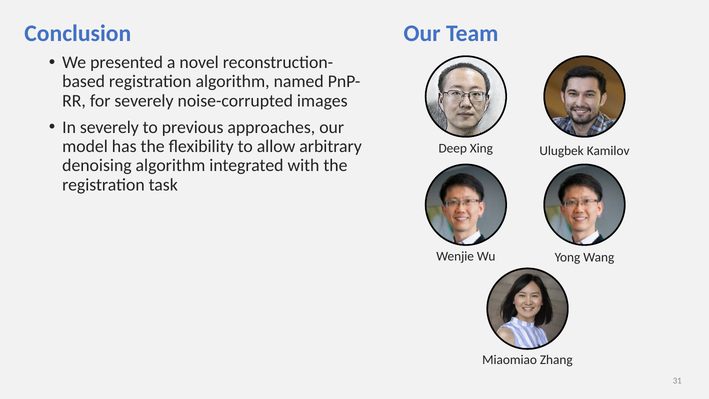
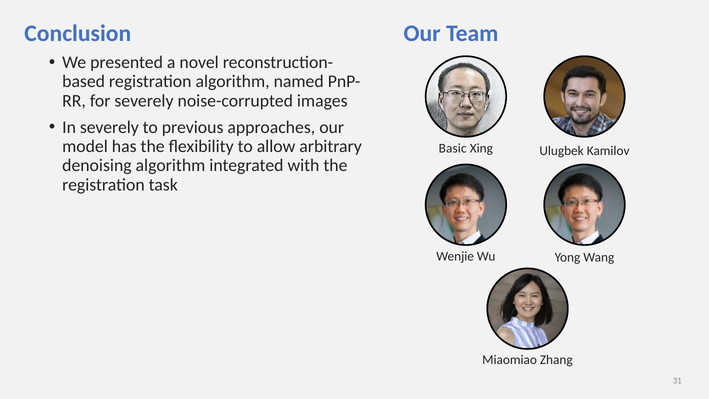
Deep: Deep -> Basic
